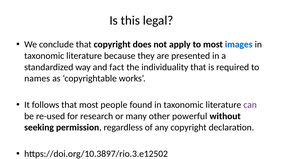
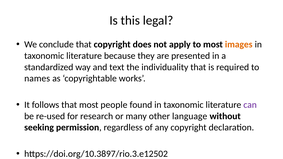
images colour: blue -> orange
fact: fact -> text
powerful: powerful -> language
